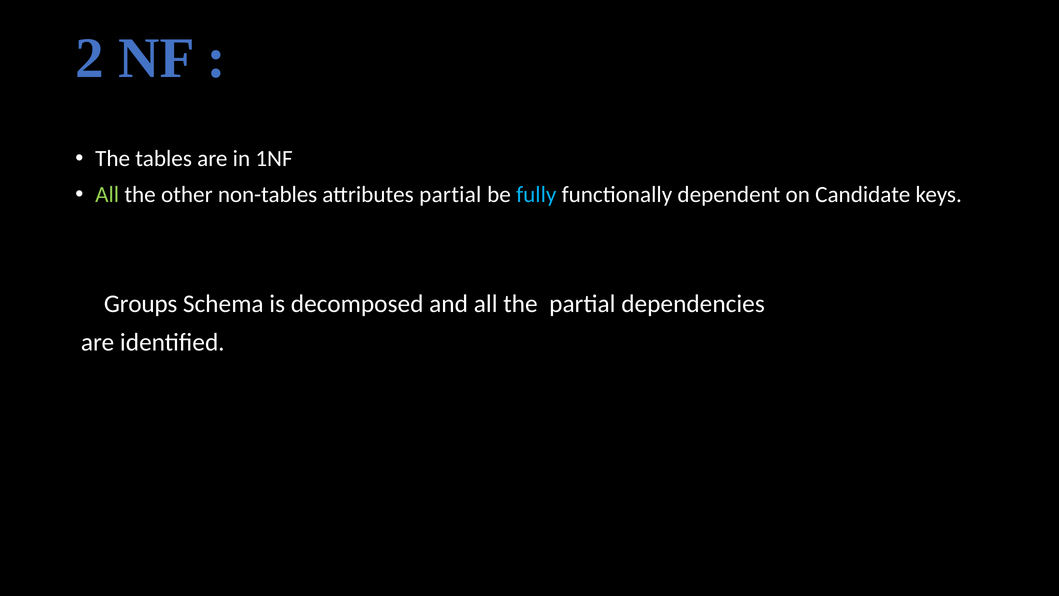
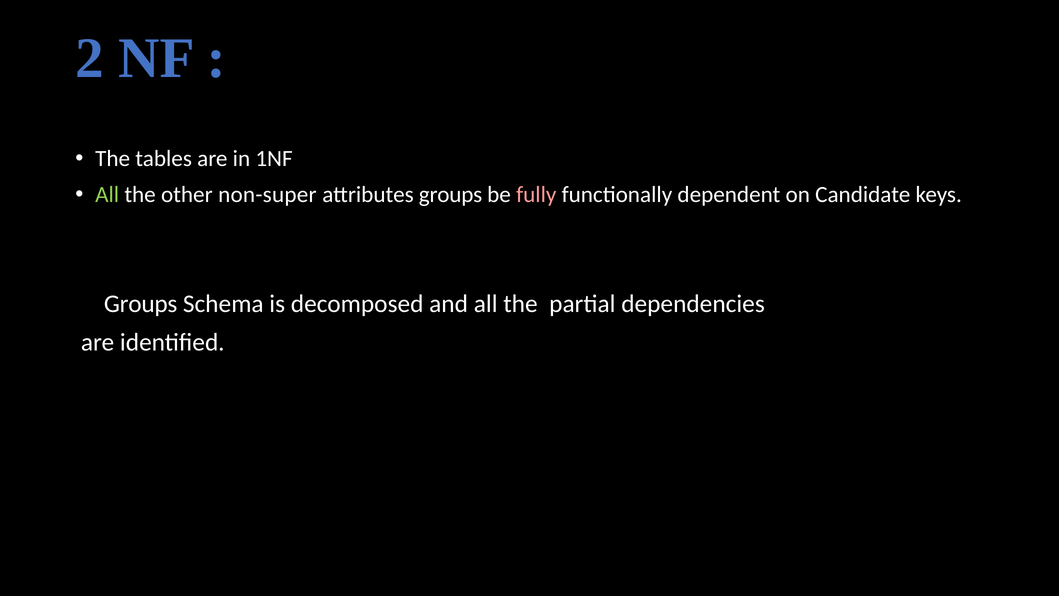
non-tables: non-tables -> non-super
attributes partial: partial -> groups
fully colour: light blue -> pink
